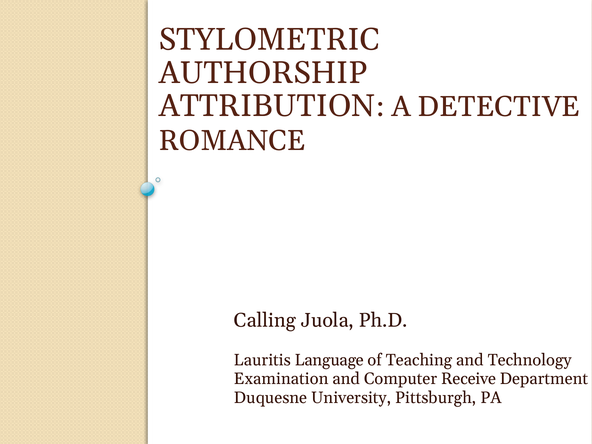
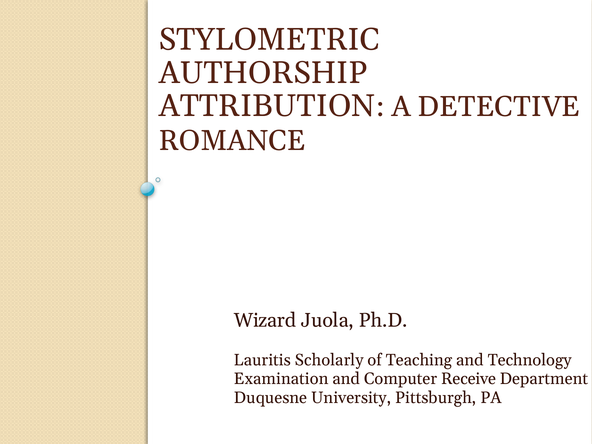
Calling: Calling -> Wizard
Language: Language -> Scholarly
